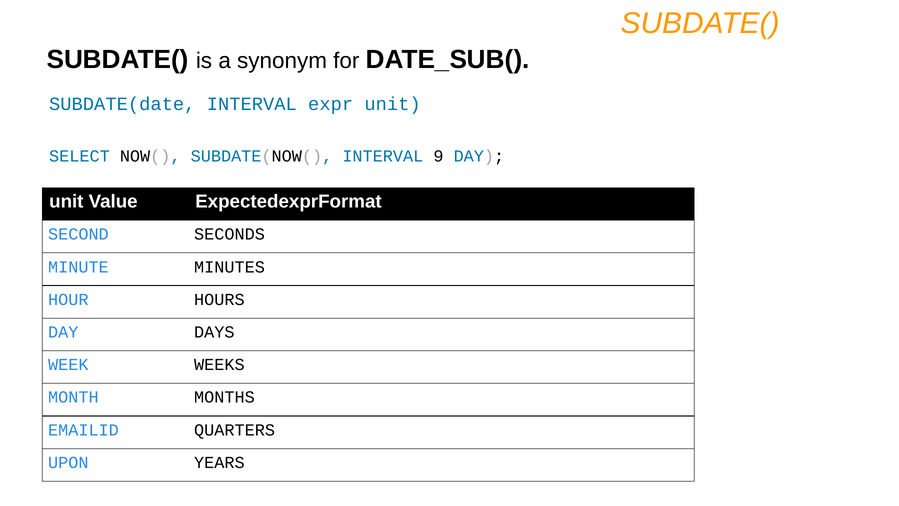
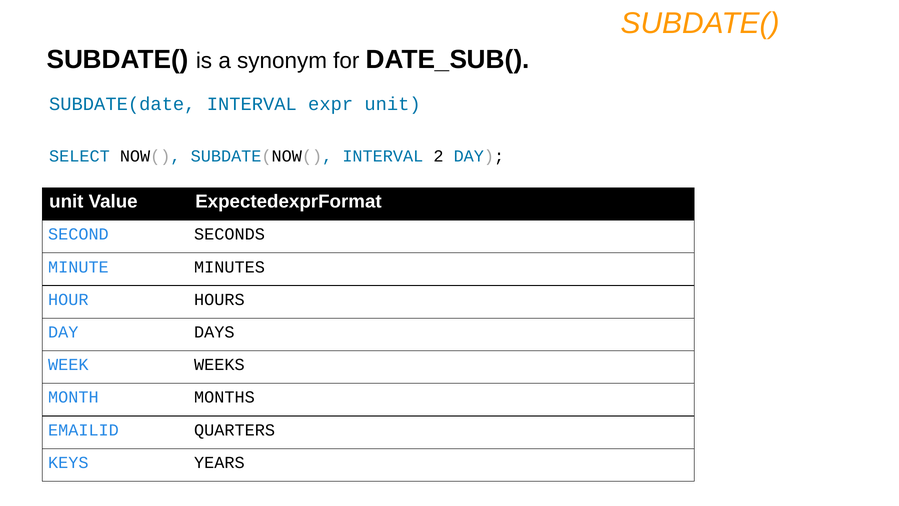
9: 9 -> 2
UPON: UPON -> KEYS
